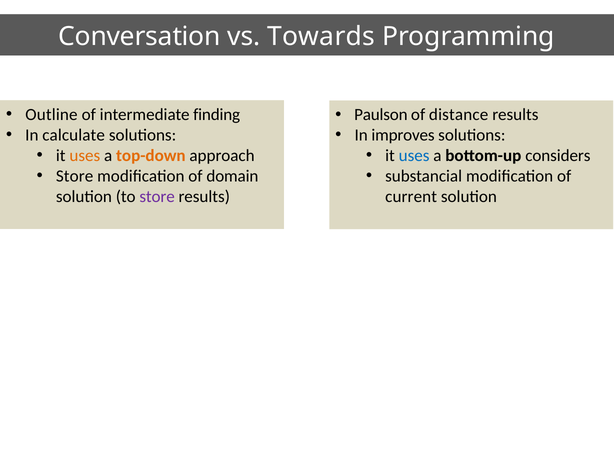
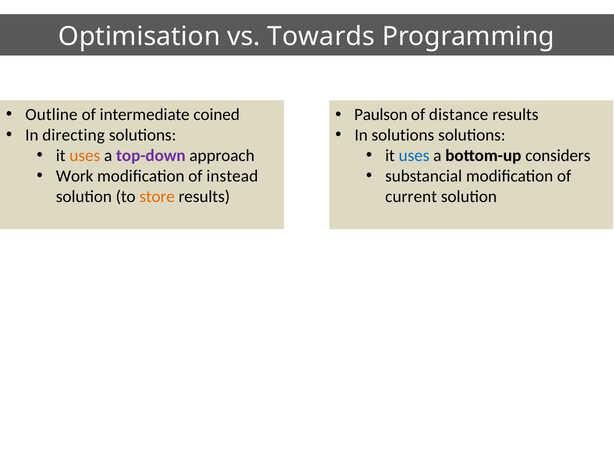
Conversation: Conversation -> Optimisation
finding: finding -> coined
calculate: calculate -> directing
In improves: improves -> solutions
top-down colour: orange -> purple
Store at (75, 176): Store -> Work
domain: domain -> instead
store at (157, 197) colour: purple -> orange
